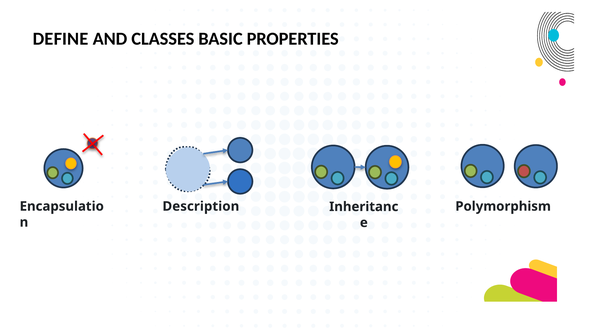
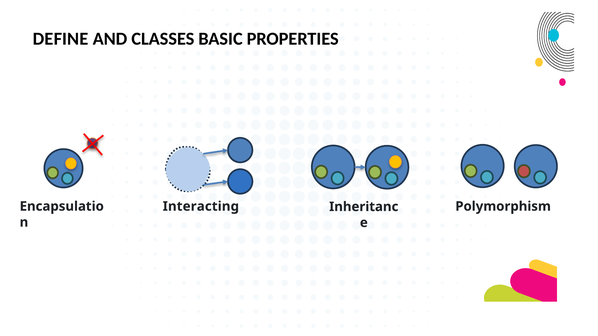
Description: Description -> Interacting
